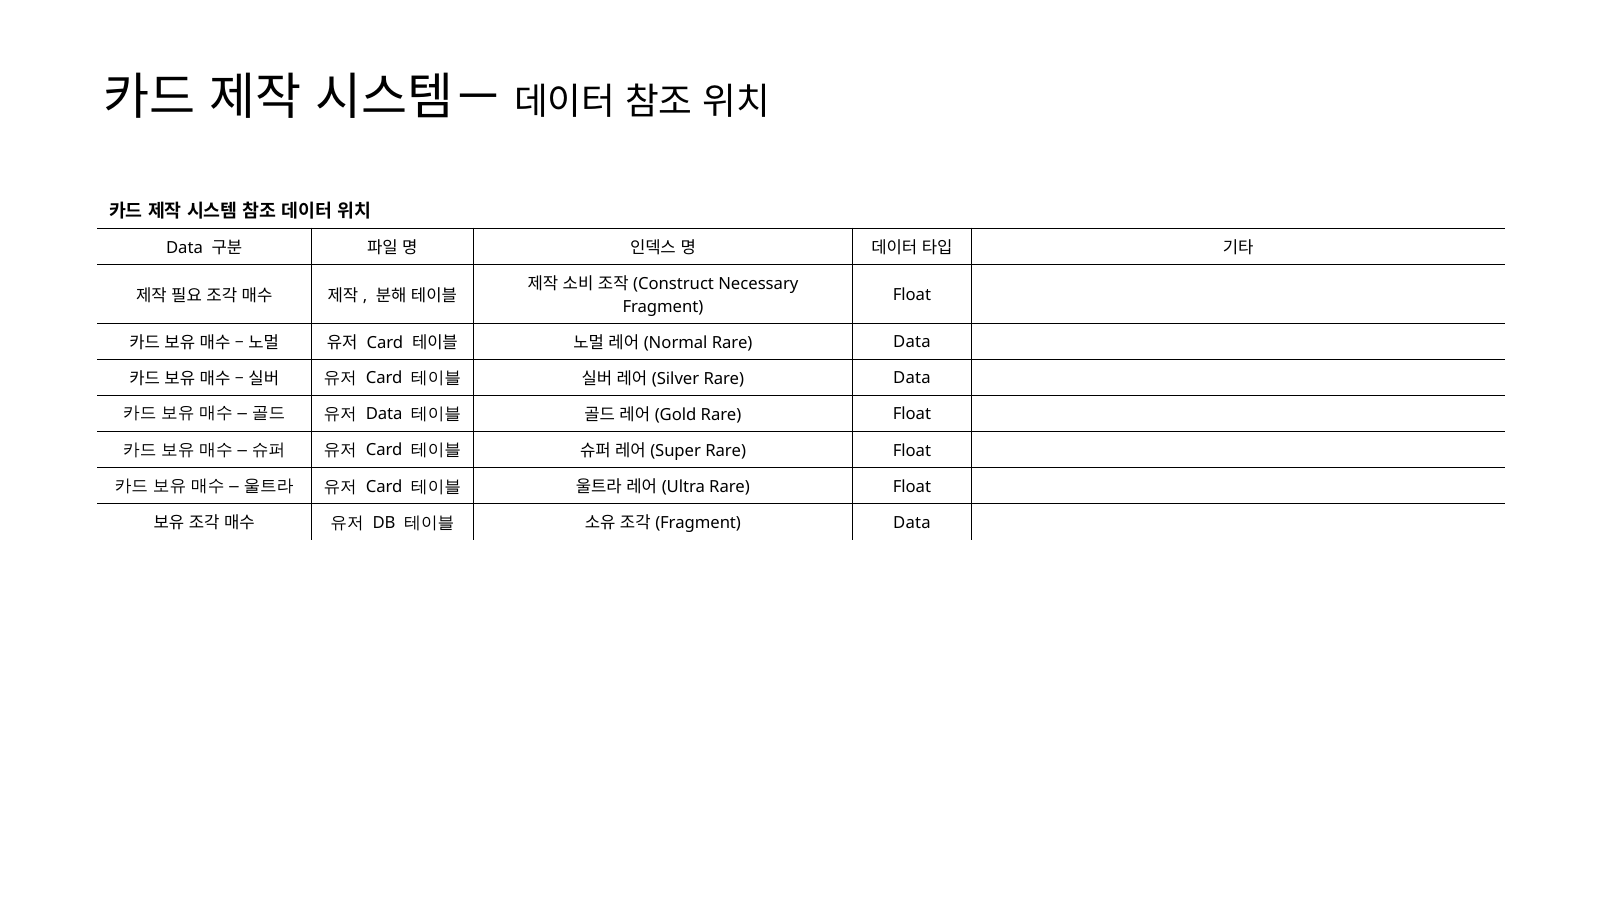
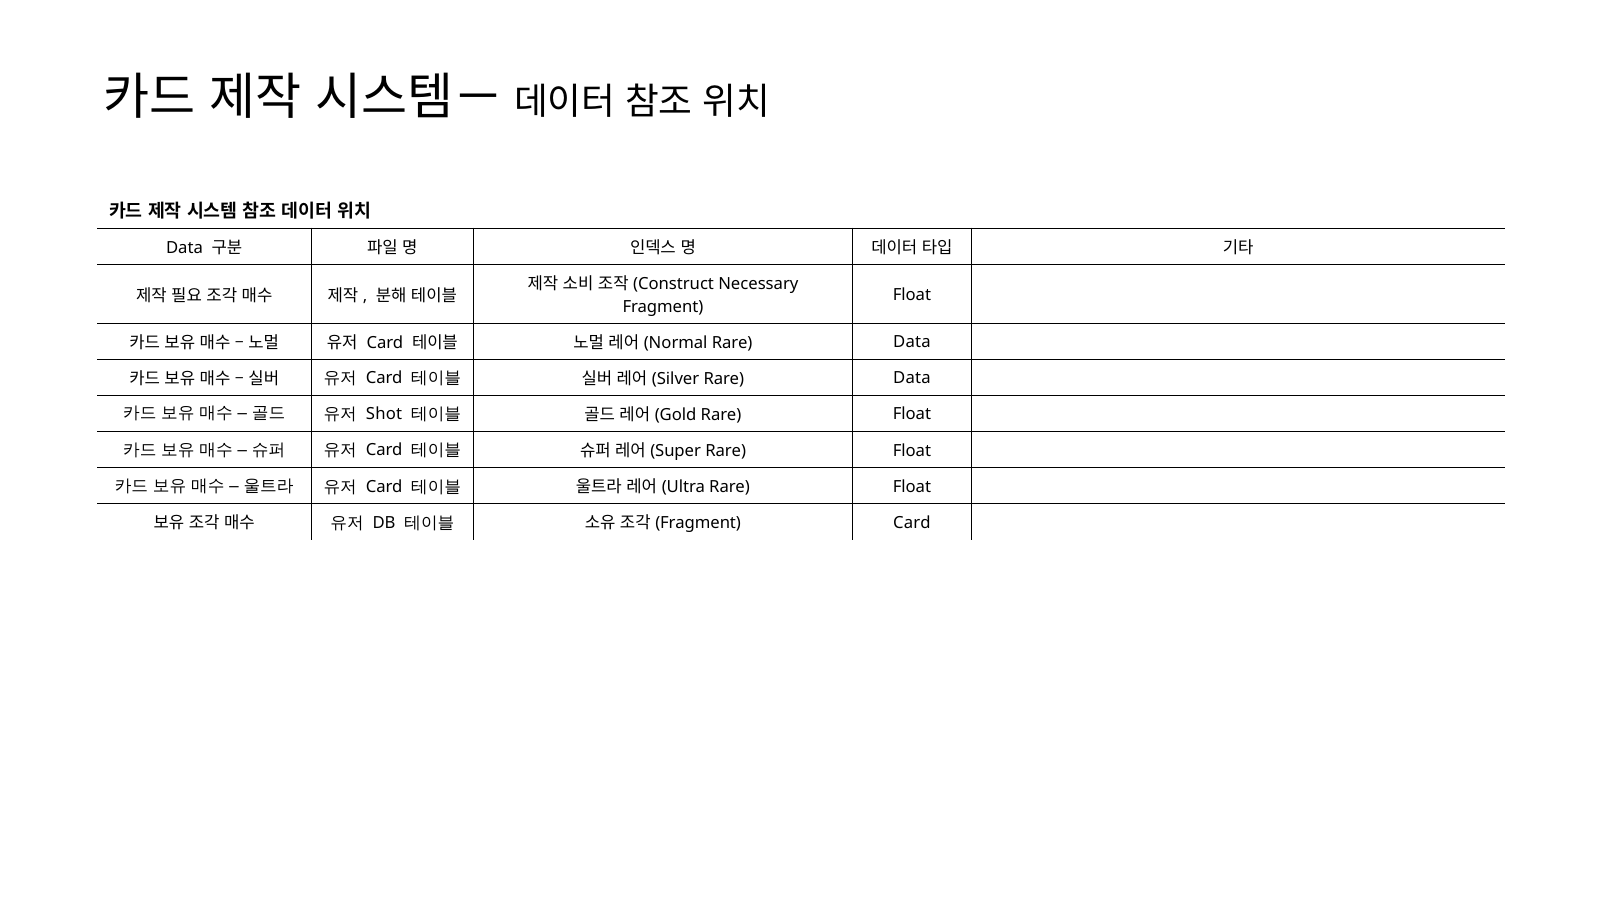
Data at (384, 414): Data -> Shot
Fragment Data: Data -> Card
